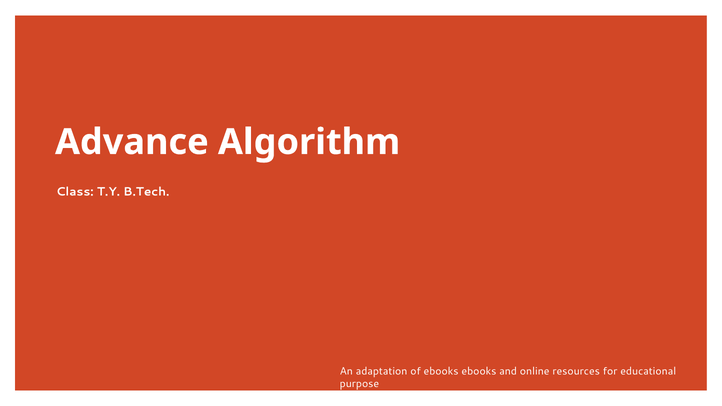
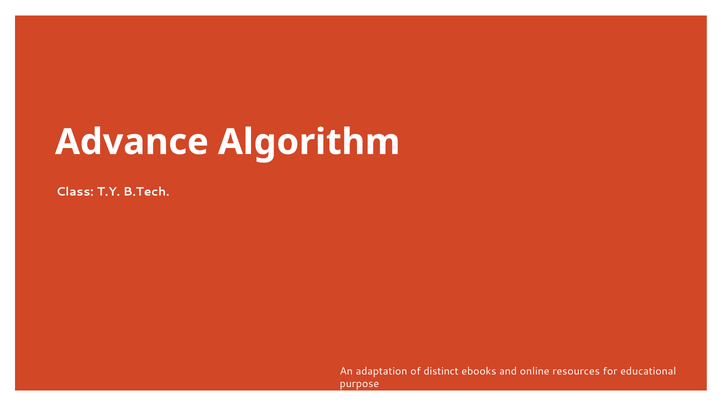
of ebooks: ebooks -> distinct
